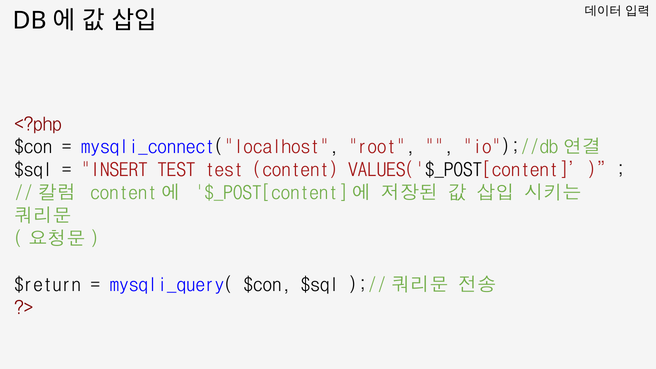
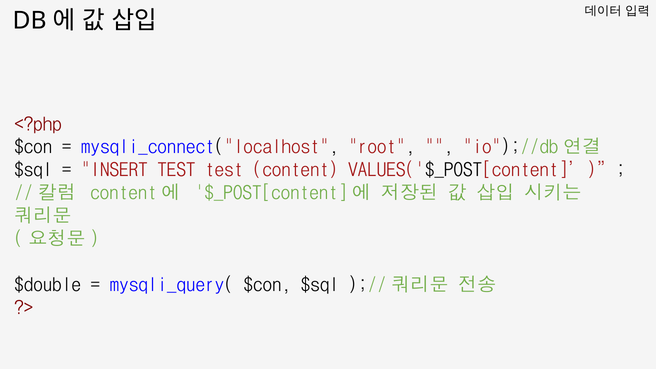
$return: $return -> $double
